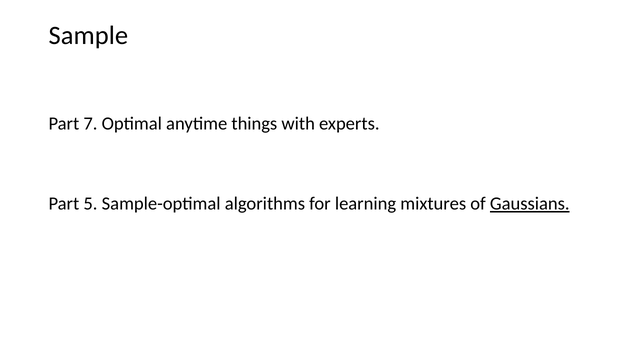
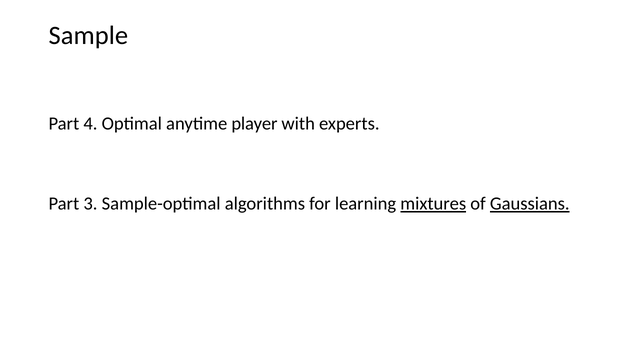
7: 7 -> 4
things: things -> player
5: 5 -> 3
mixtures underline: none -> present
